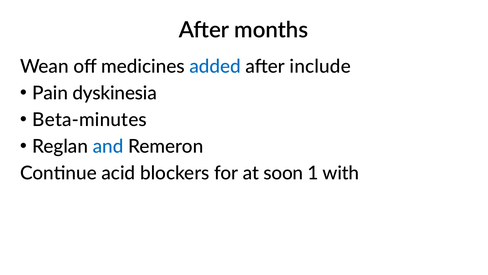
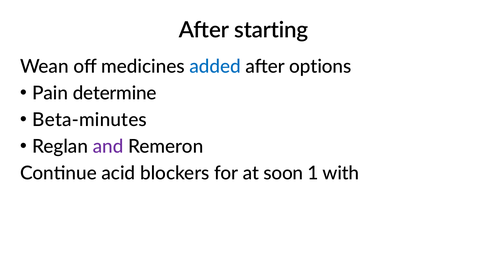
months: months -> starting
include: include -> options
dyskinesia: dyskinesia -> determine
and colour: blue -> purple
